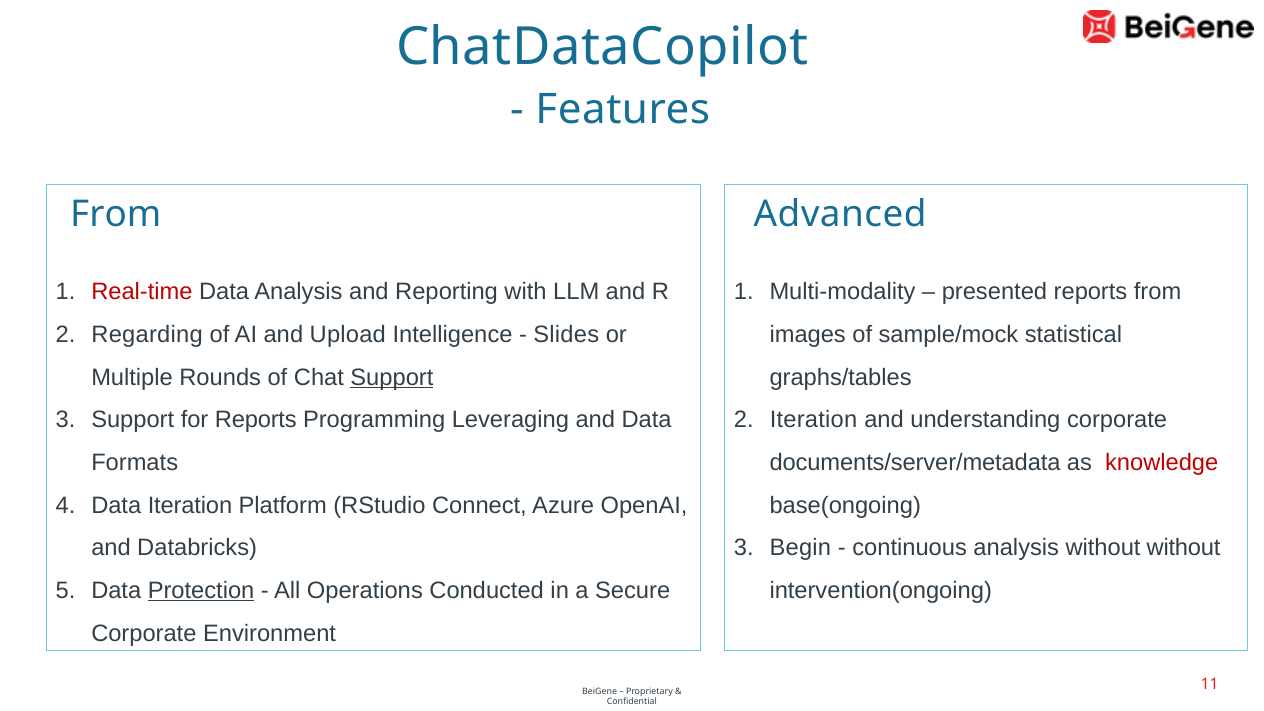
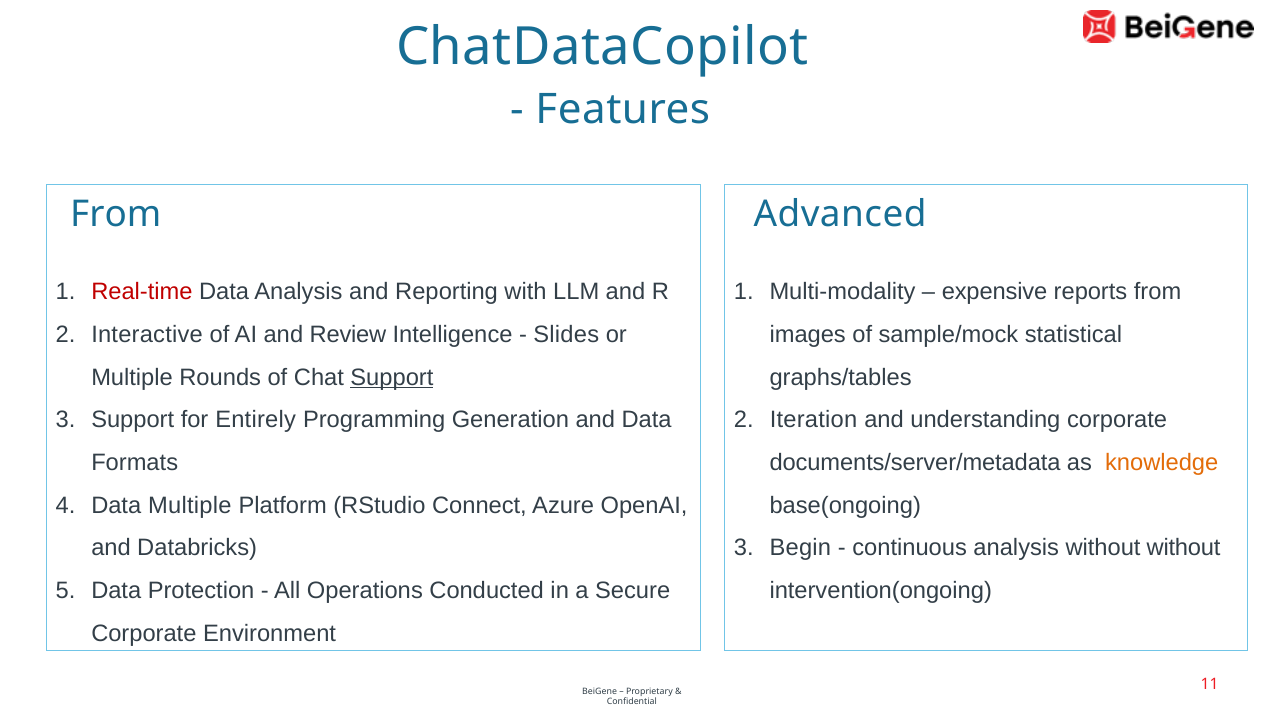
presented: presented -> expensive
Regarding: Regarding -> Interactive
Upload: Upload -> Review
for Reports: Reports -> Entirely
Leveraging: Leveraging -> Generation
knowledge colour: red -> orange
Data Iteration: Iteration -> Multiple
Protection underline: present -> none
